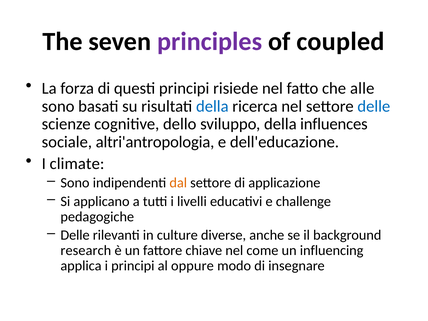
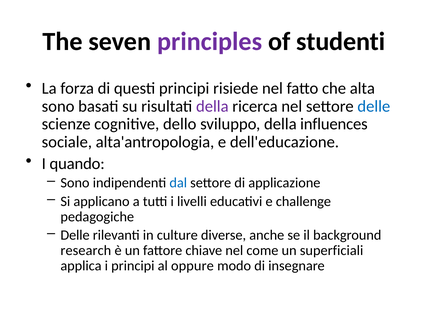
coupled: coupled -> studenti
alle: alle -> alta
della at (212, 106) colour: blue -> purple
altri'antropologia: altri'antropologia -> alta'antropologia
climate: climate -> quando
dal colour: orange -> blue
influencing: influencing -> superficiali
